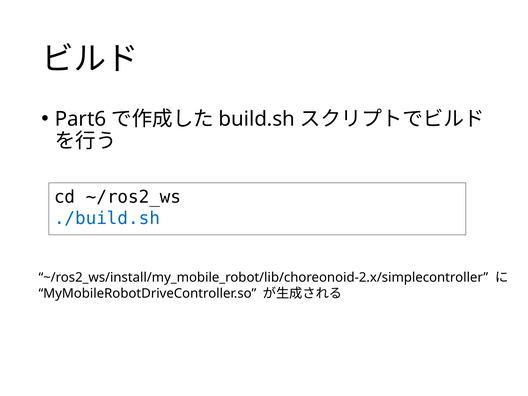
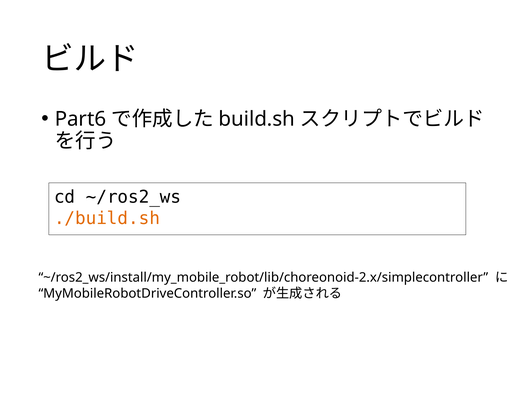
./build.sh colour: blue -> orange
